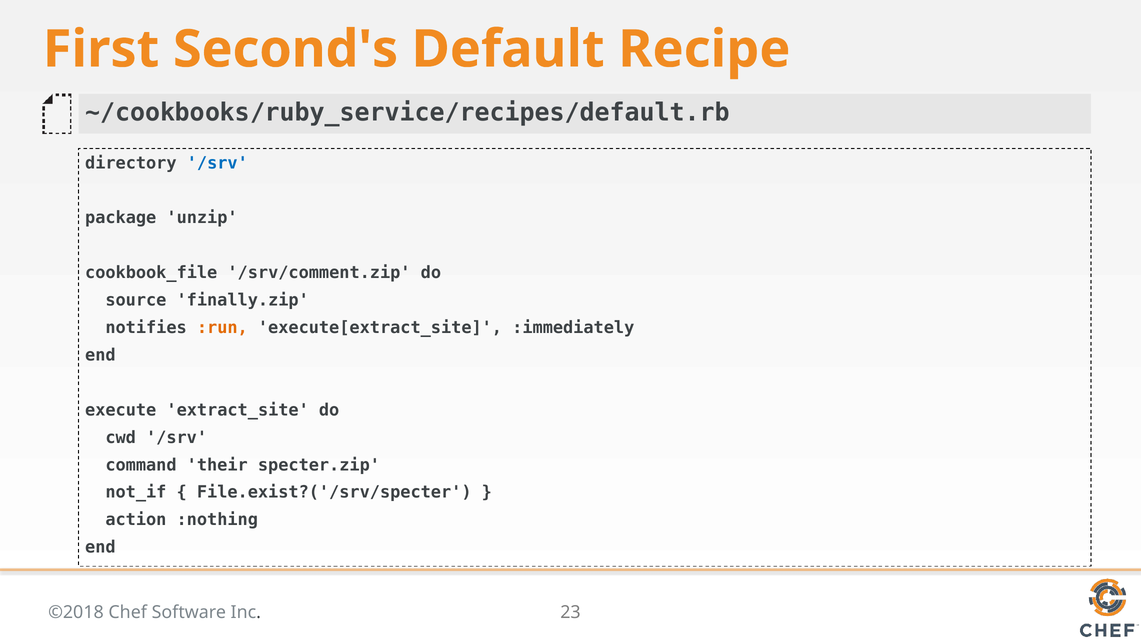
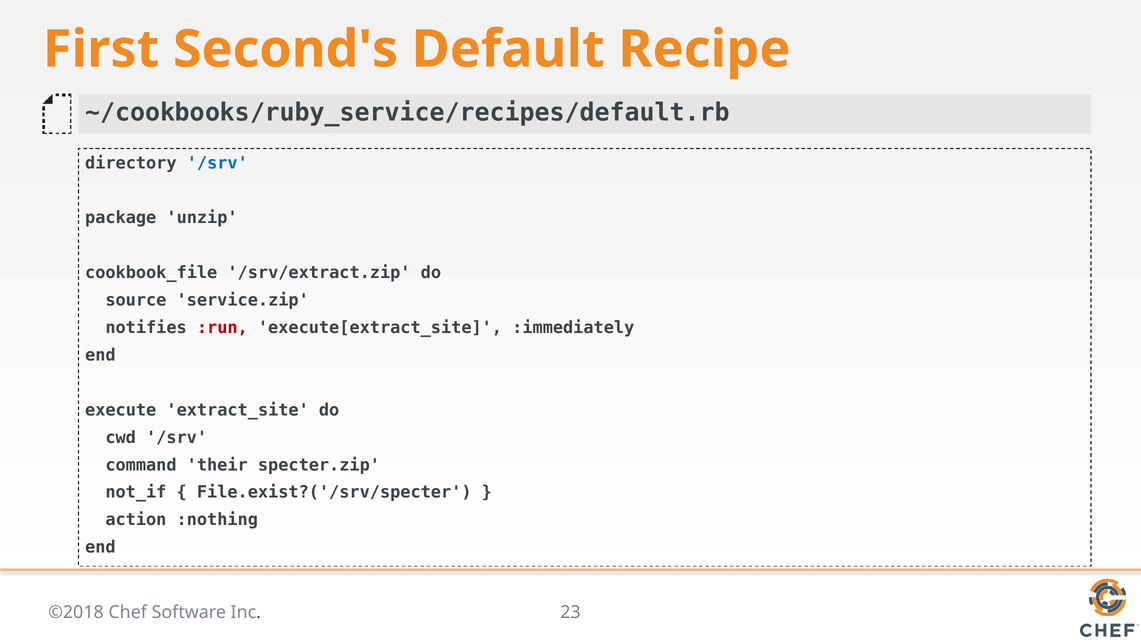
/srv/comment.zip: /srv/comment.zip -> /srv/extract.zip
finally.zip: finally.zip -> service.zip
:run colour: orange -> red
